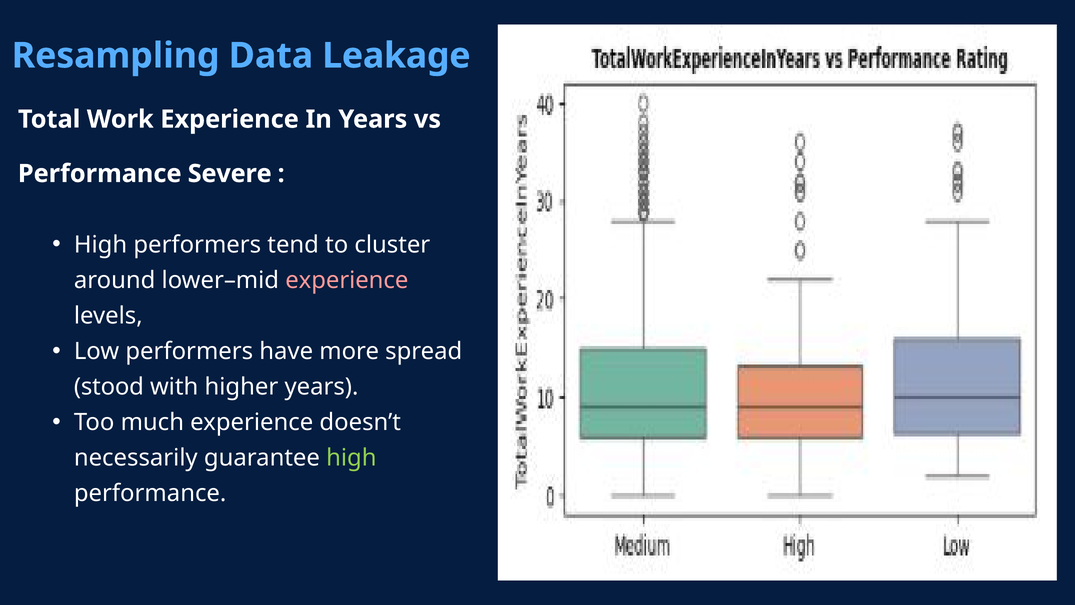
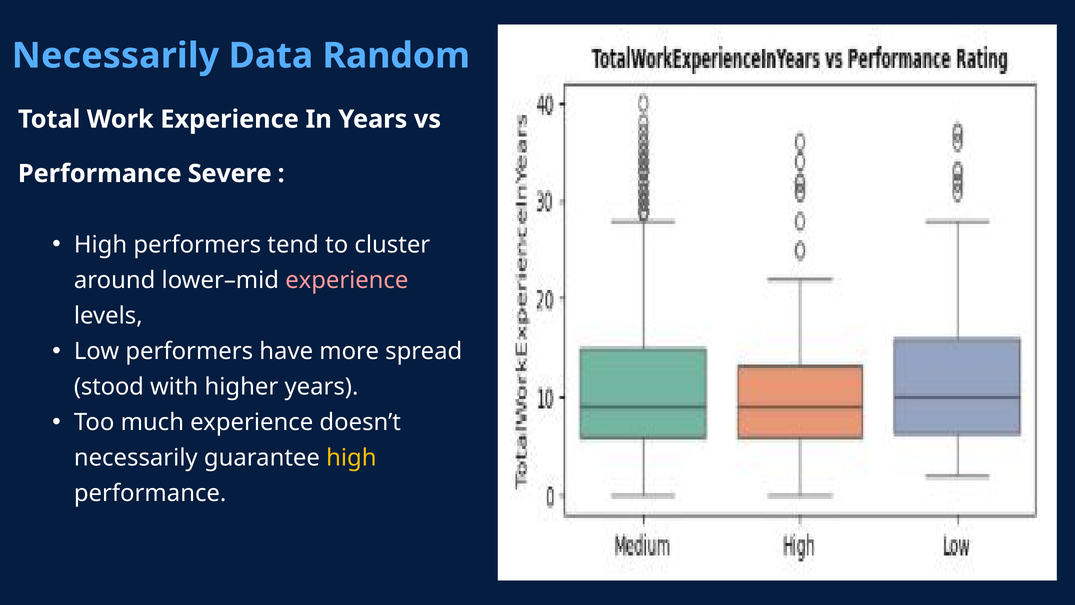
Resampling at (116, 56): Resampling -> Necessarily
Leakage: Leakage -> Random
high at (351, 458) colour: light green -> yellow
